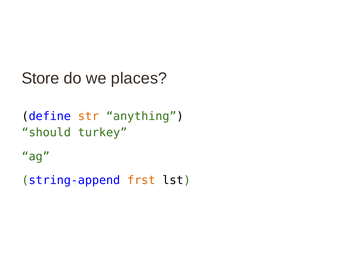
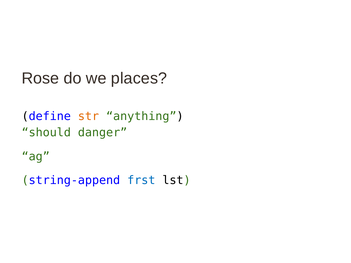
Store: Store -> Rose
turkey: turkey -> danger
frst colour: orange -> blue
